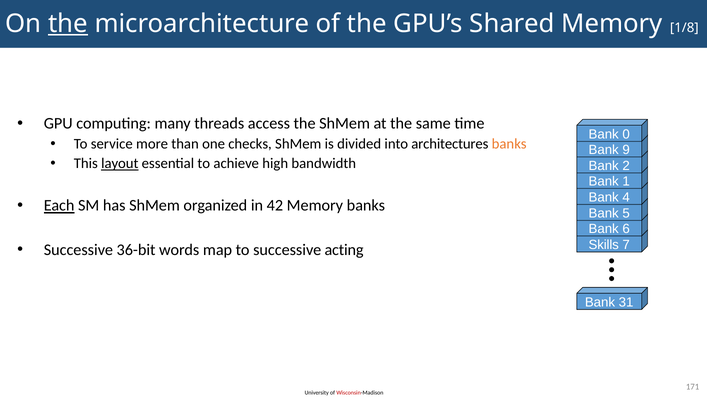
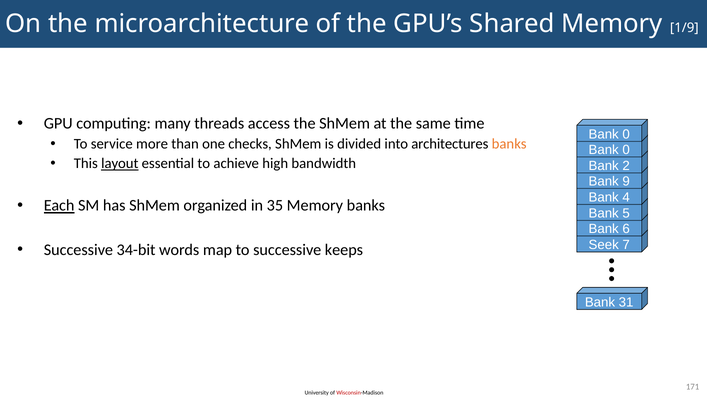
the at (68, 24) underline: present -> none
1/8: 1/8 -> 1/9
9 at (626, 150): 9 -> 0
1: 1 -> 9
42: 42 -> 35
Skills: Skills -> Seek
36-bit: 36-bit -> 34-bit
acting: acting -> keeps
